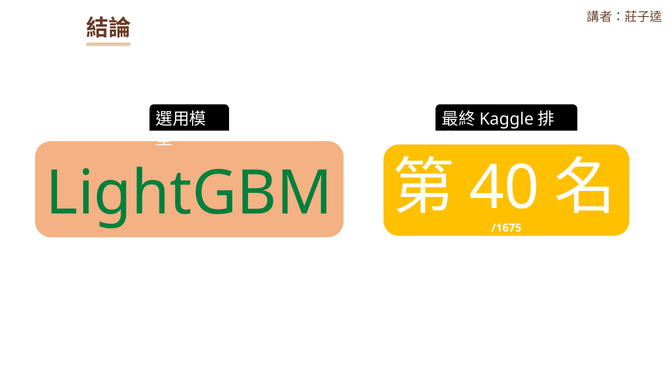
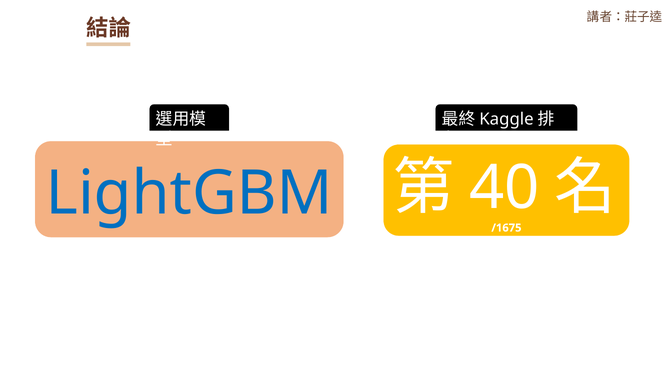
LightGBM colour: green -> blue
